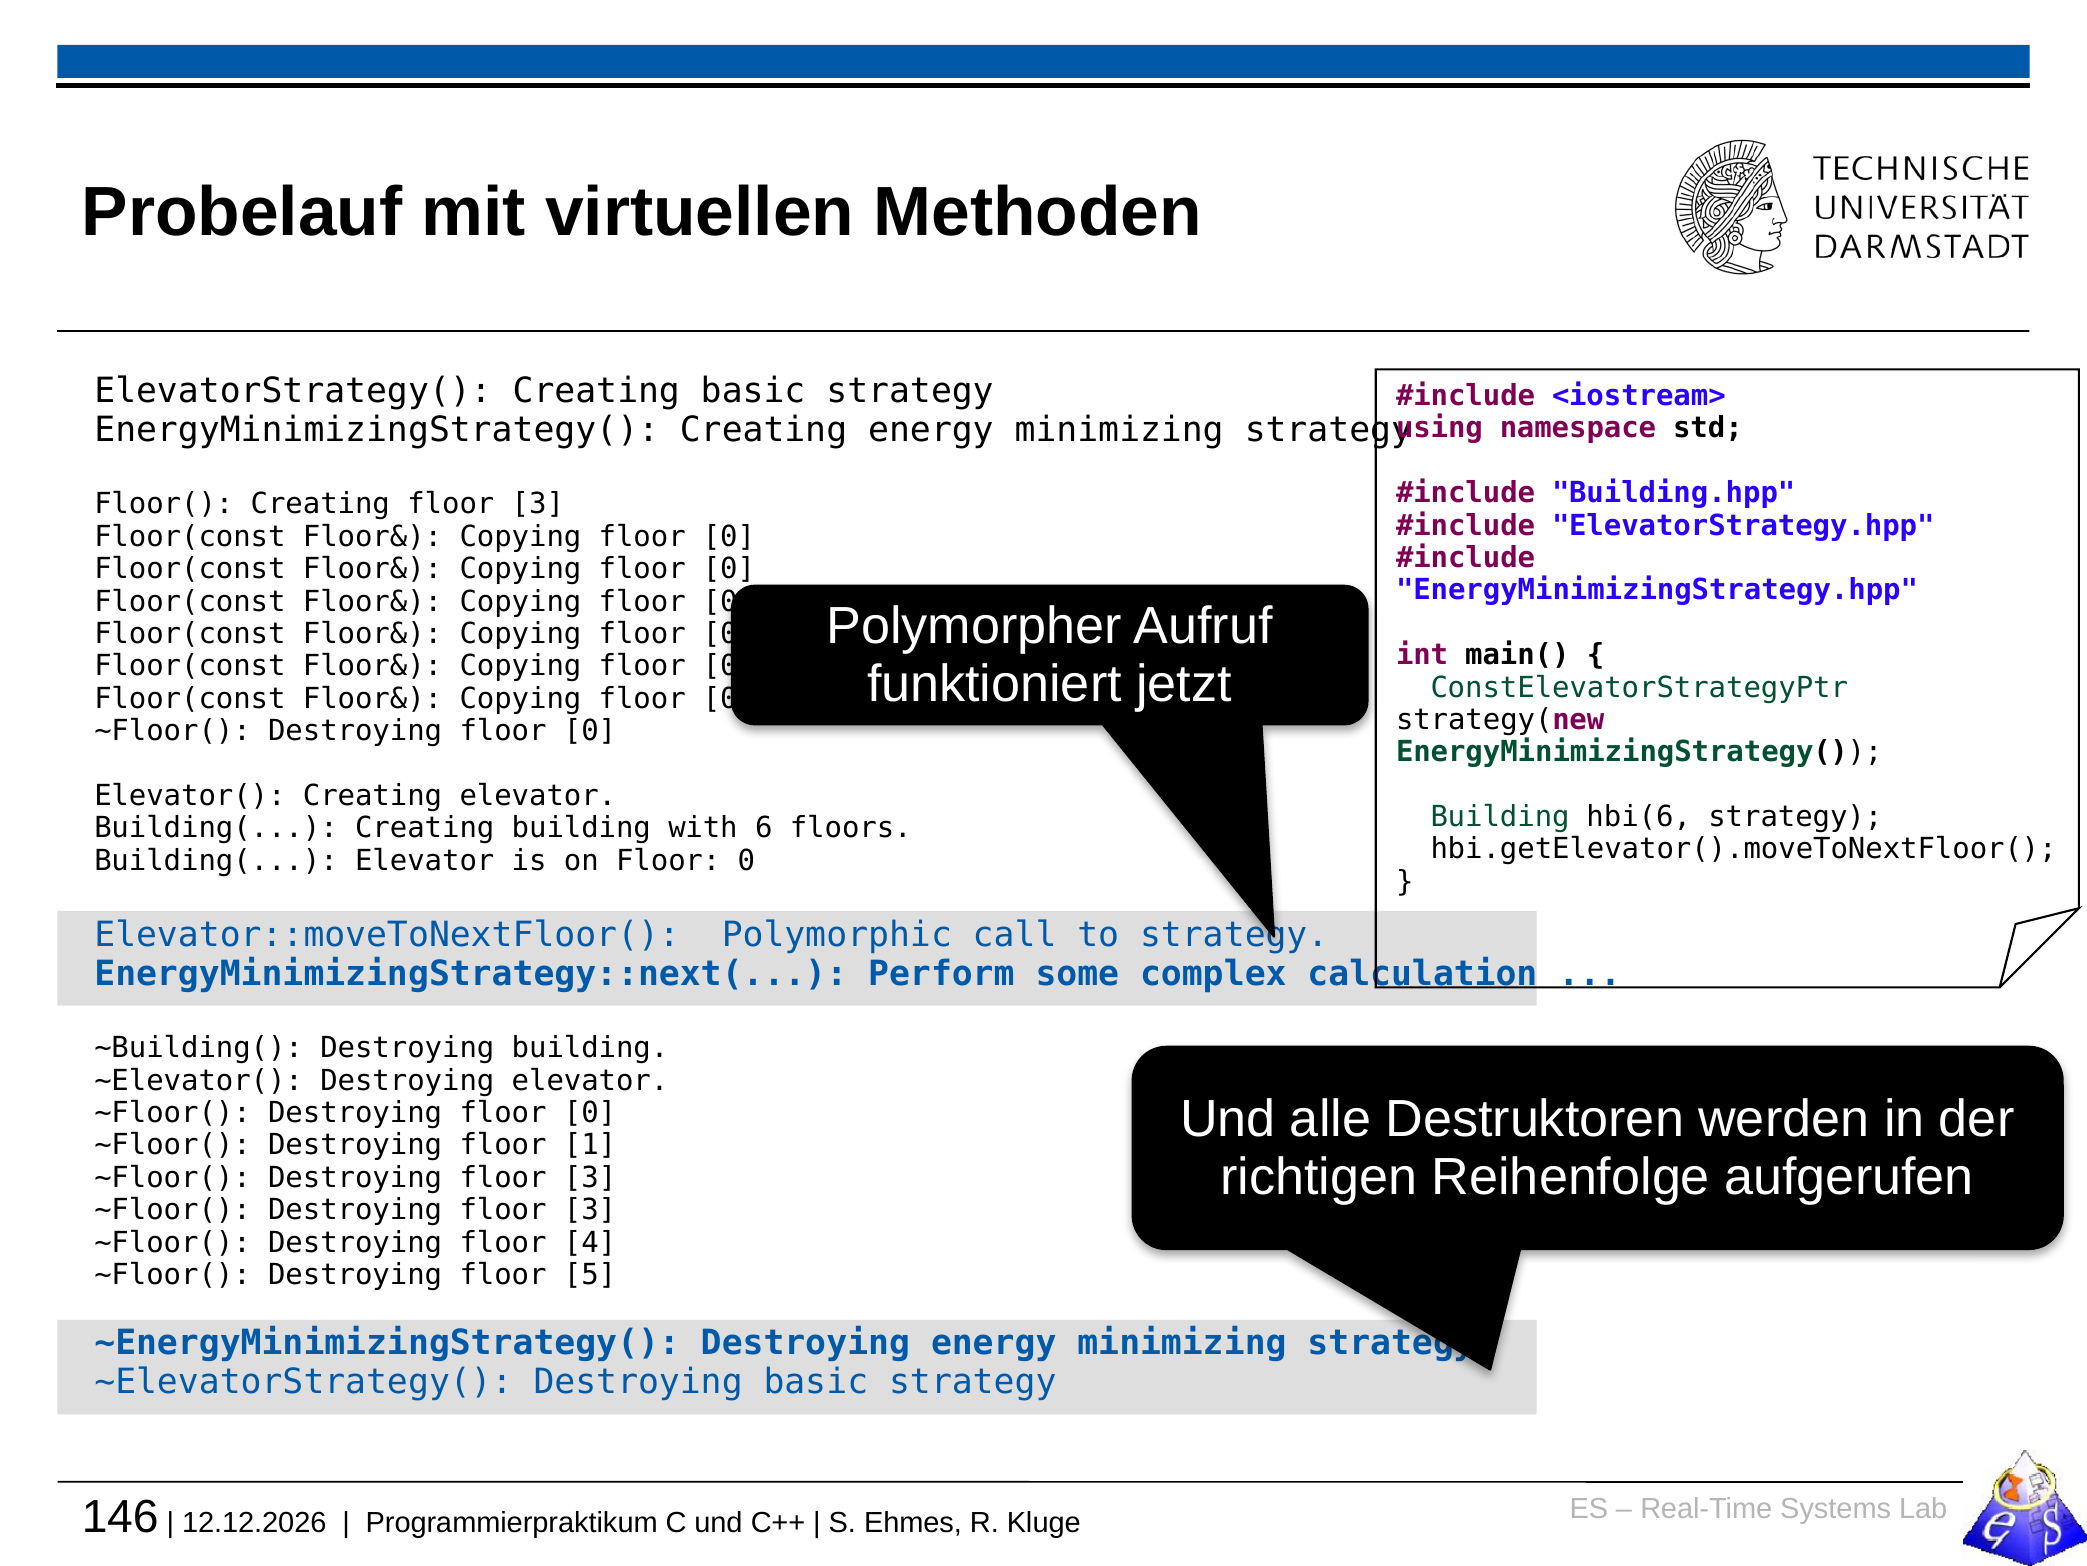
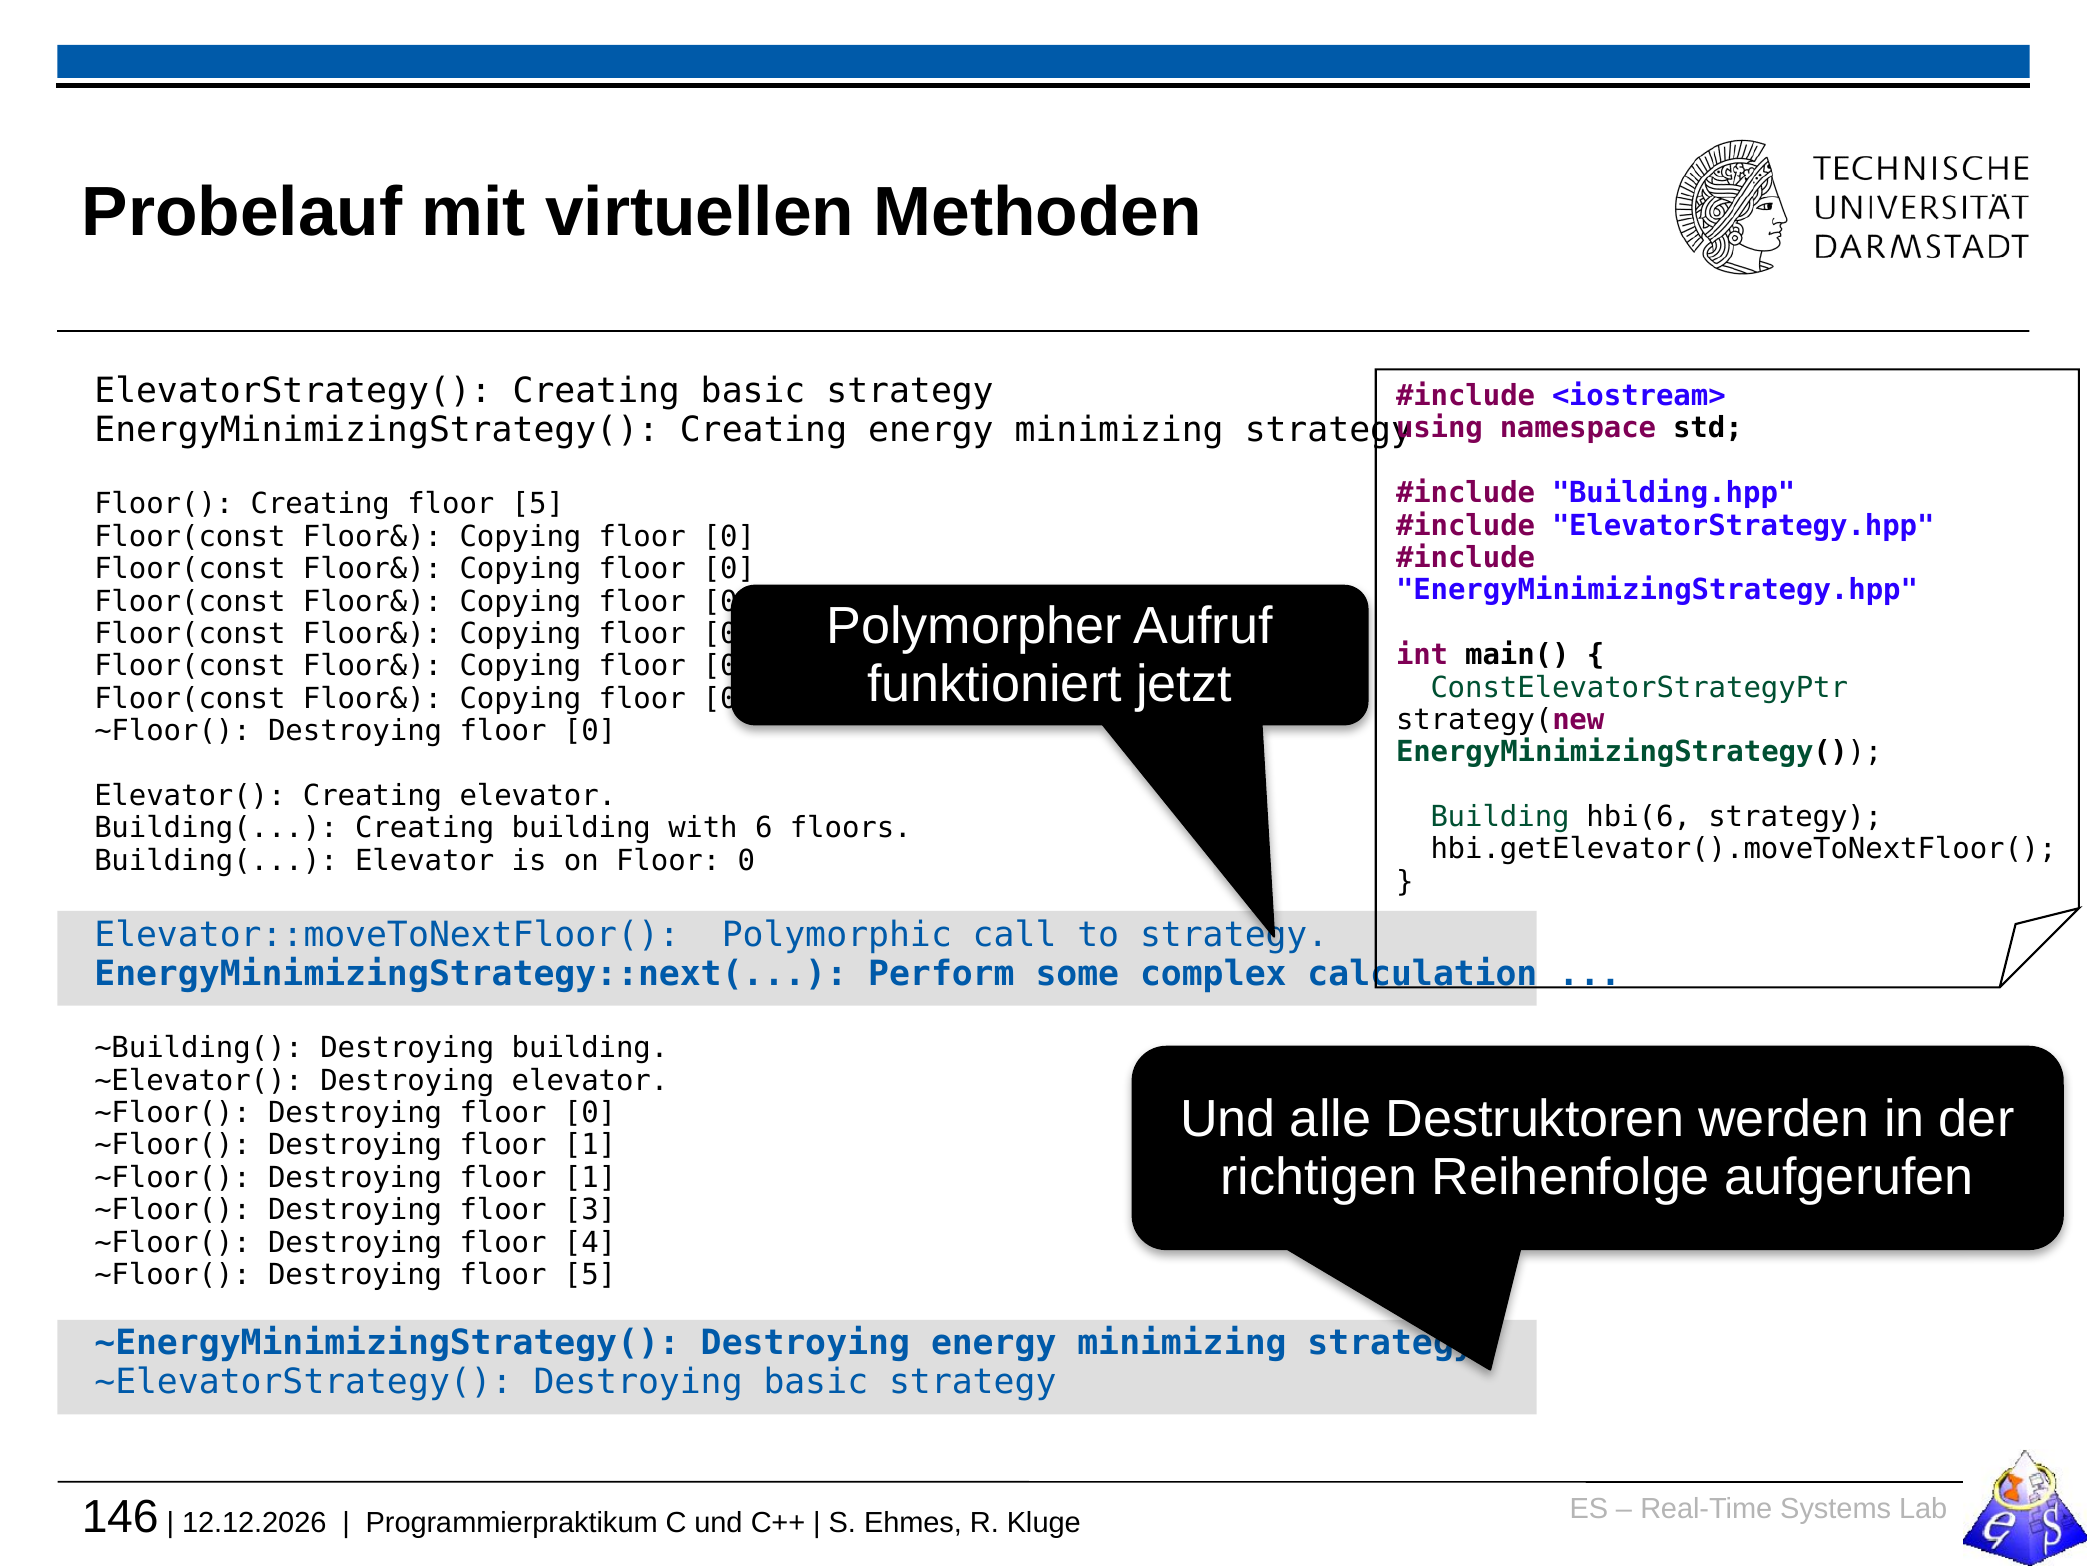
Creating floor 3: 3 -> 5
3 at (590, 1177): 3 -> 1
